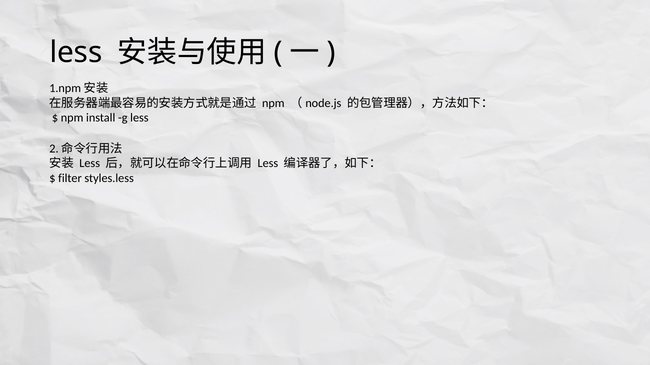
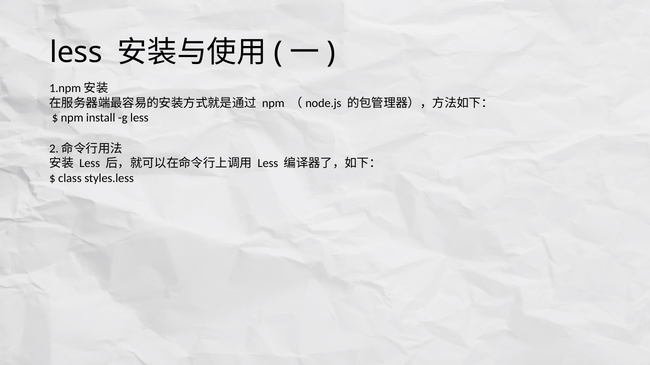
filter: filter -> class
